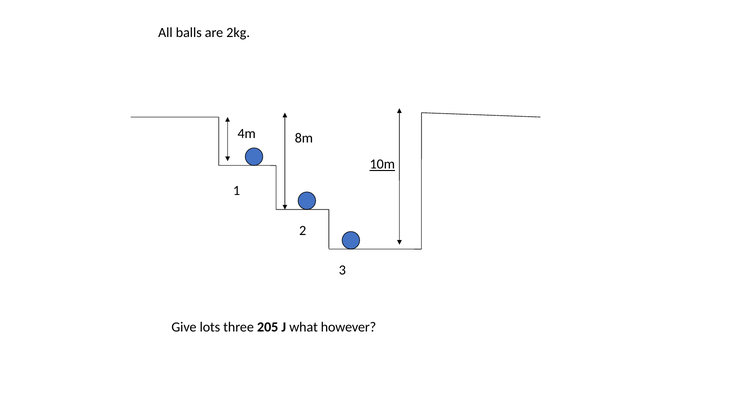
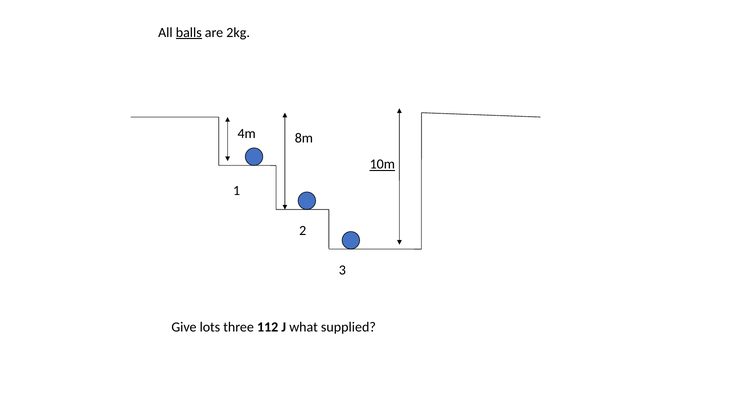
balls underline: none -> present
205: 205 -> 112
however: however -> supplied
